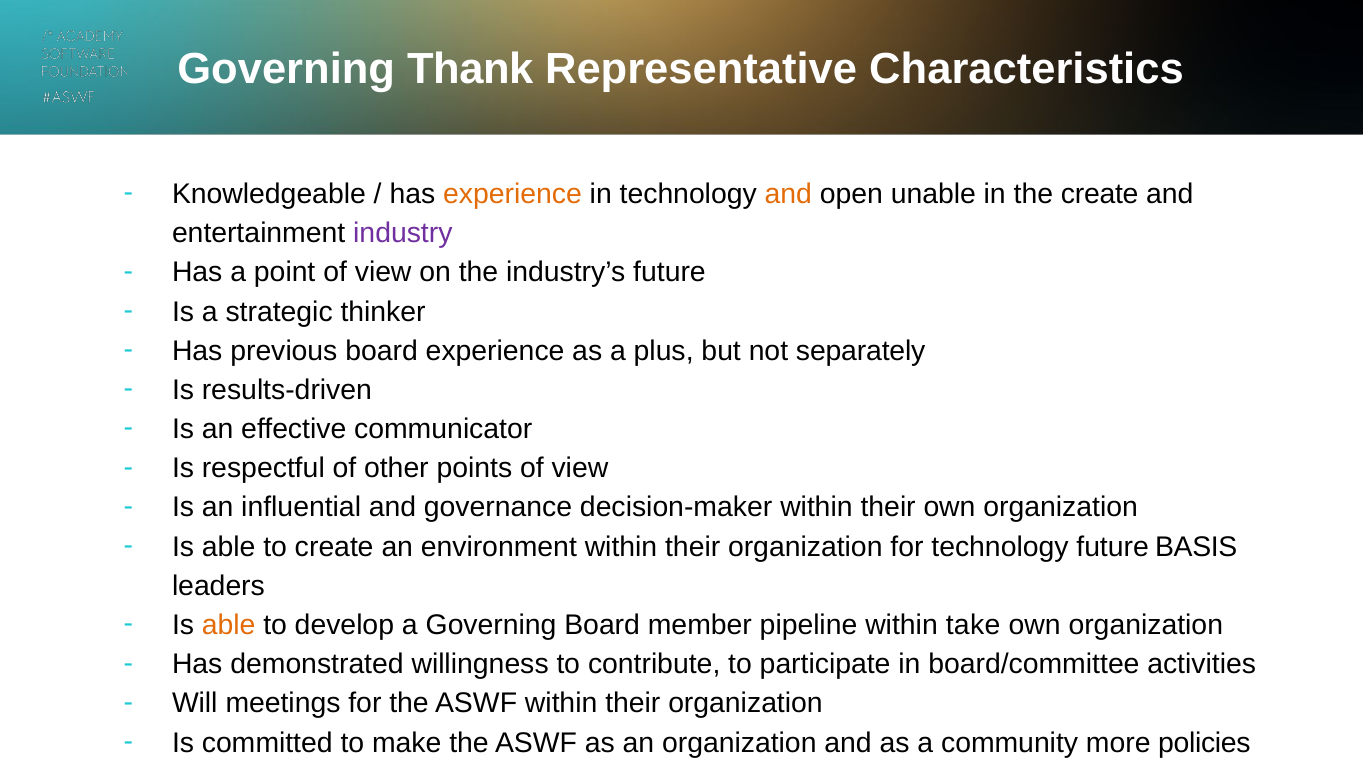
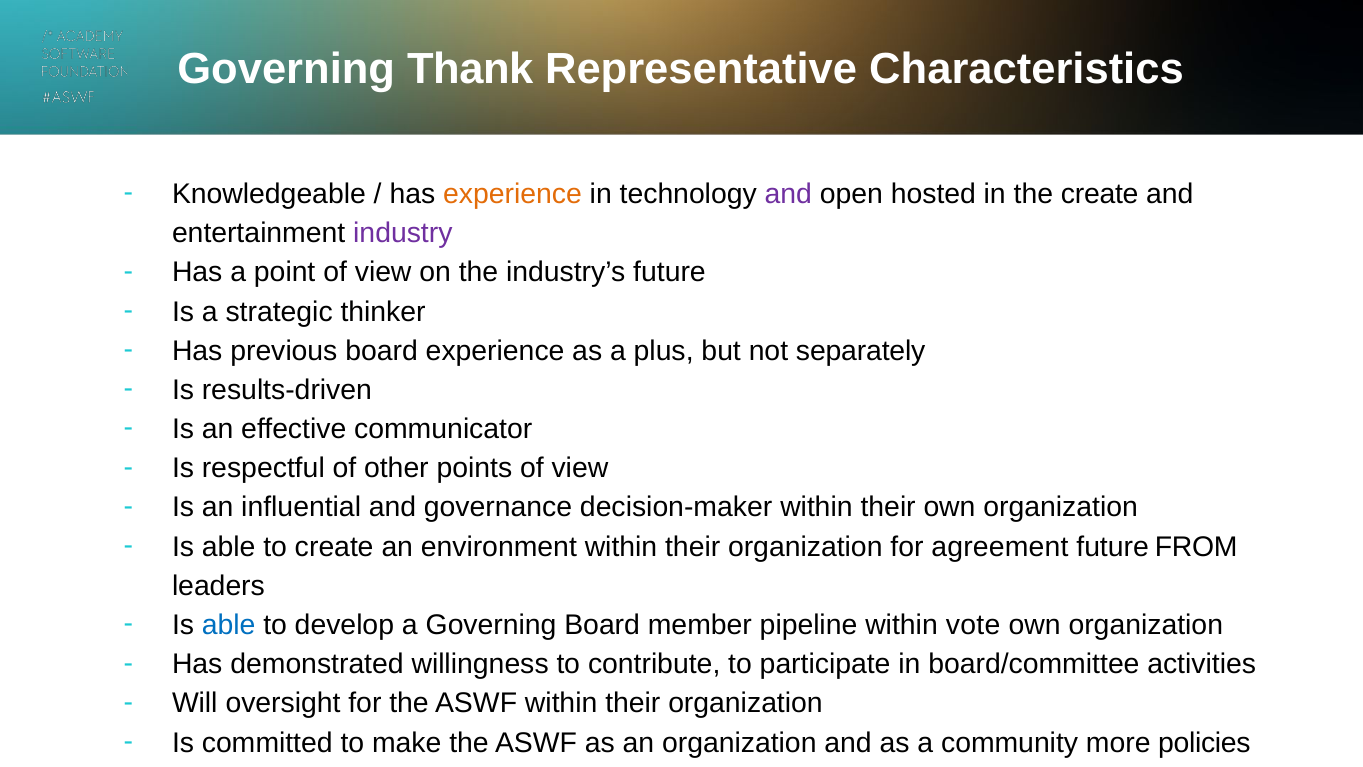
and at (788, 194) colour: orange -> purple
unable: unable -> hosted
for technology: technology -> agreement
BASIS: BASIS -> FROM
able at (229, 625) colour: orange -> blue
take: take -> vote
meetings: meetings -> oversight
